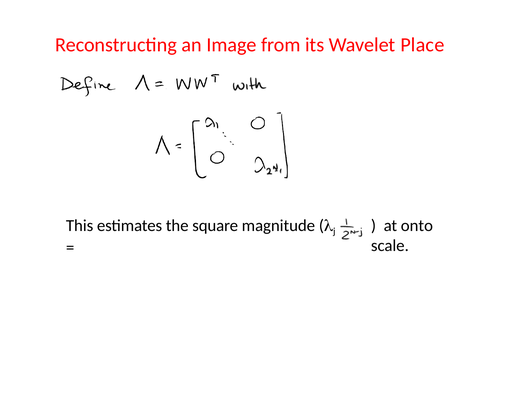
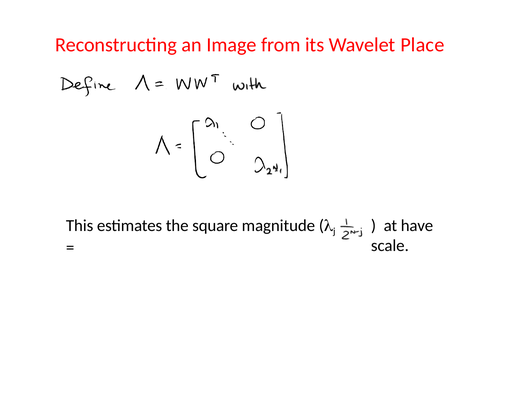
onto: onto -> have
